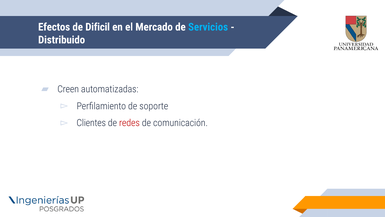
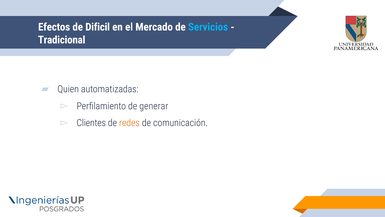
Distribuido: Distribuido -> Tradicional
Creen: Creen -> Quien
soporte: soporte -> generar
redes colour: red -> orange
